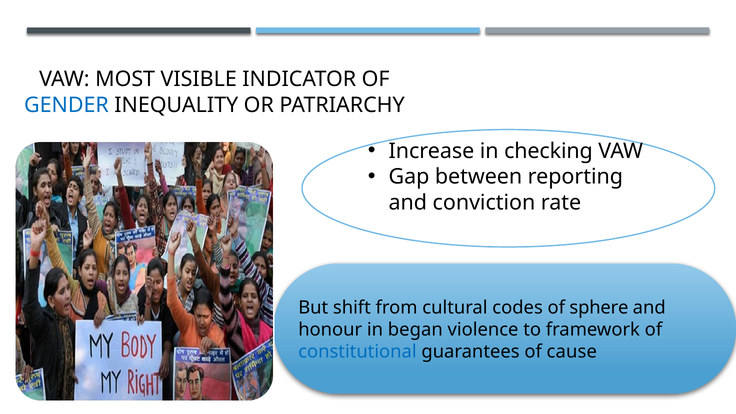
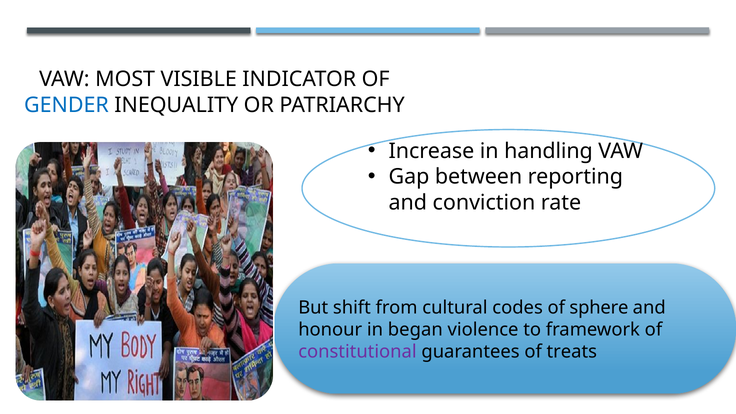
checking: checking -> handling
constitutional colour: blue -> purple
cause: cause -> treats
